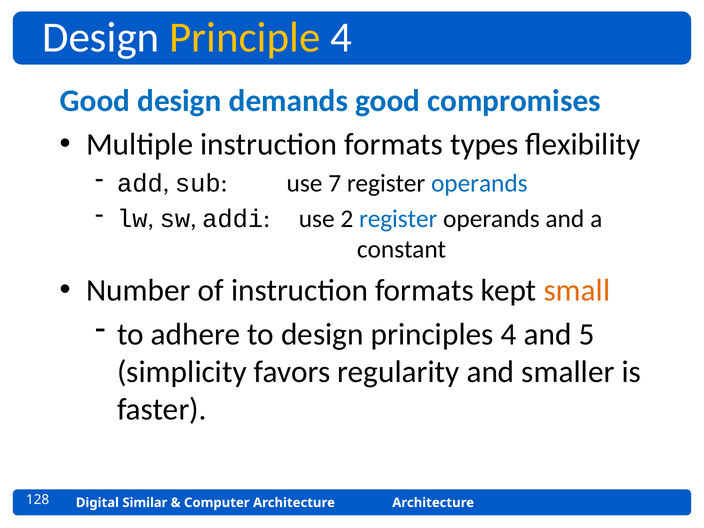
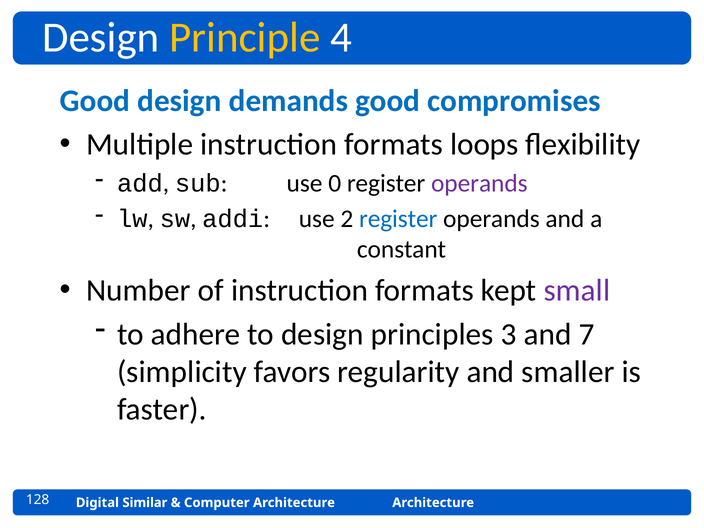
types: types -> loops
7: 7 -> 0
operands at (479, 183) colour: blue -> purple
small colour: orange -> purple
principles 4: 4 -> 3
5: 5 -> 7
